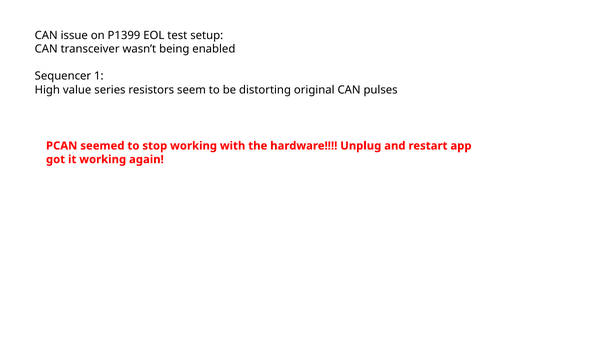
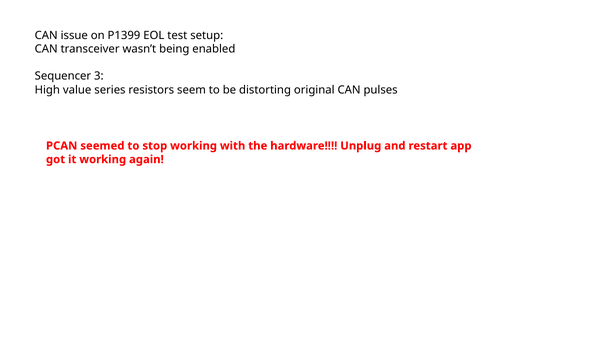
1: 1 -> 3
